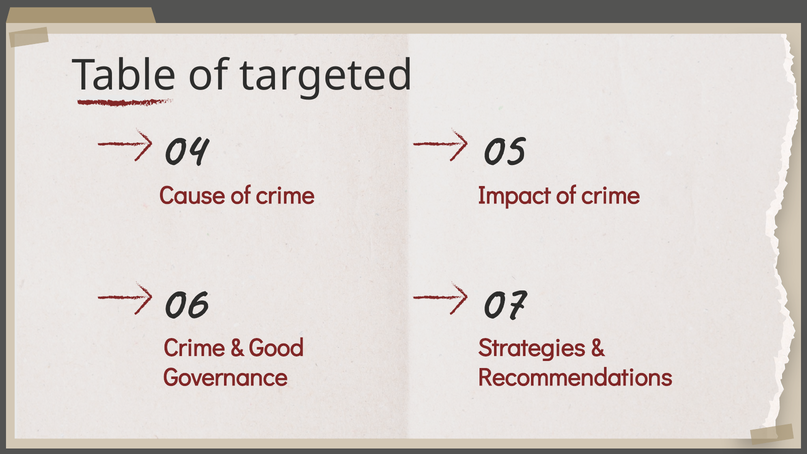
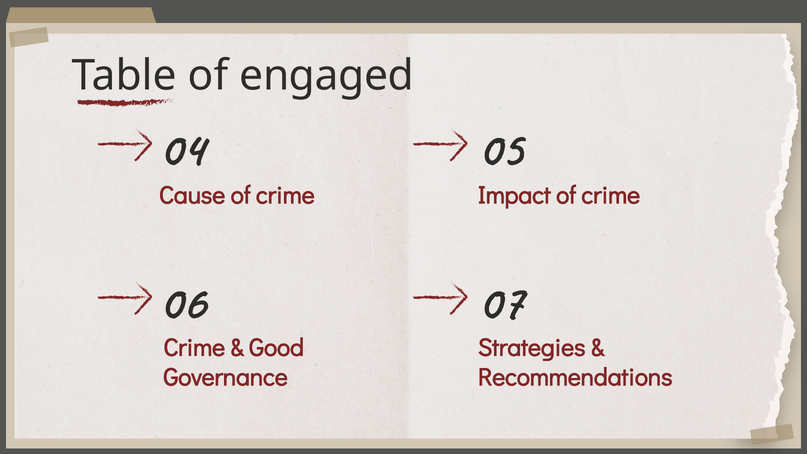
targeted: targeted -> engaged
